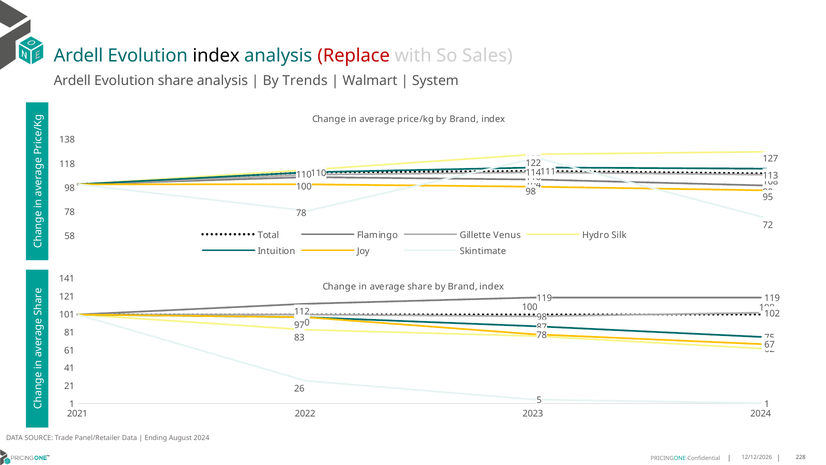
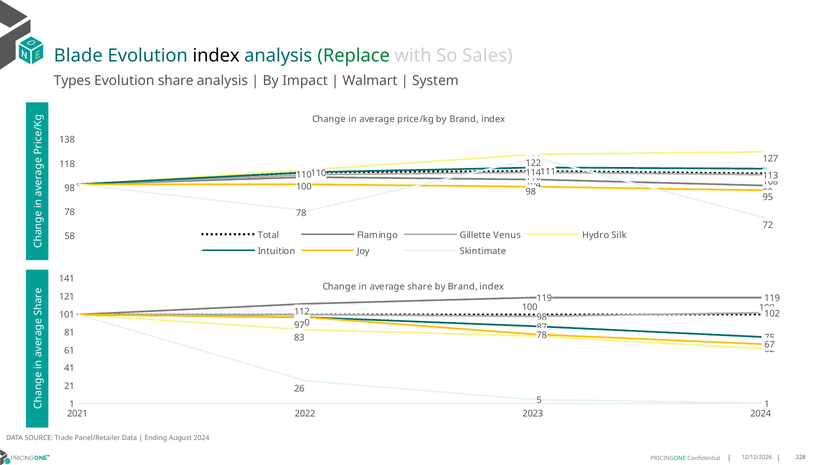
Ardell at (78, 56): Ardell -> Blade
Replace colour: red -> green
Ardell at (72, 81): Ardell -> Types
Trends: Trends -> Impact
